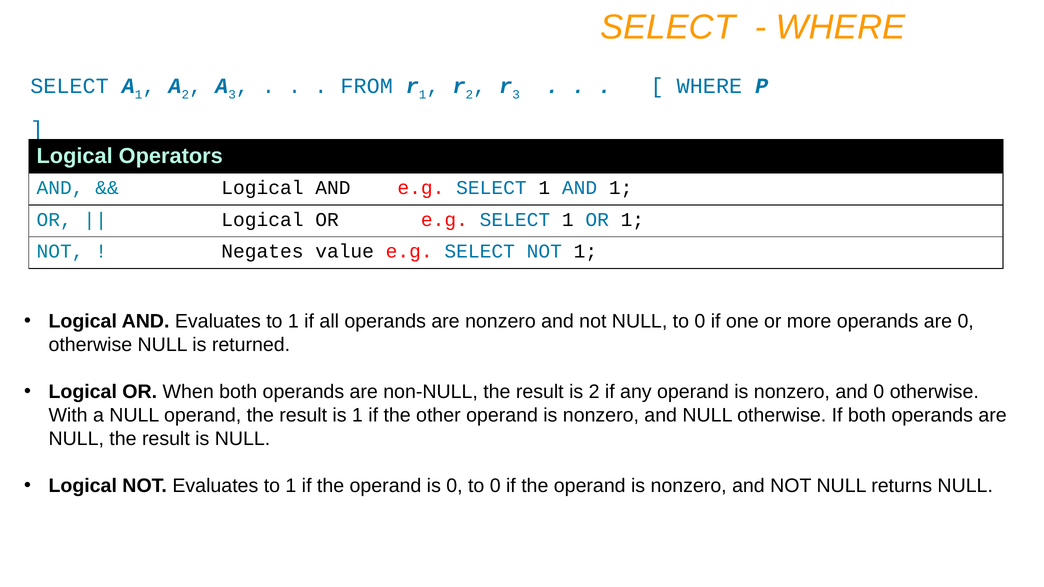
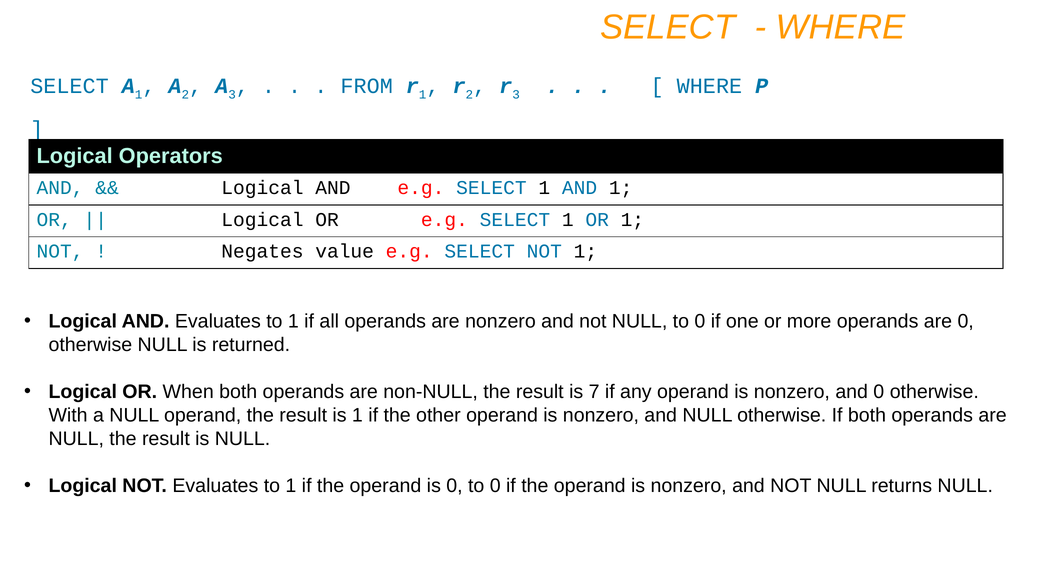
is 2: 2 -> 7
